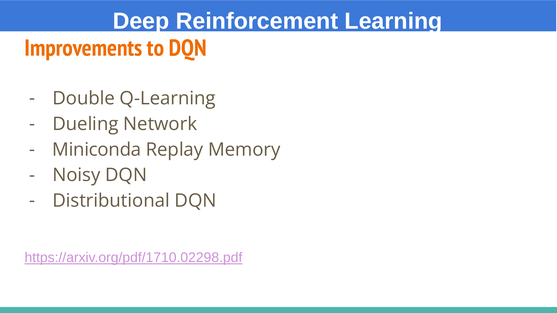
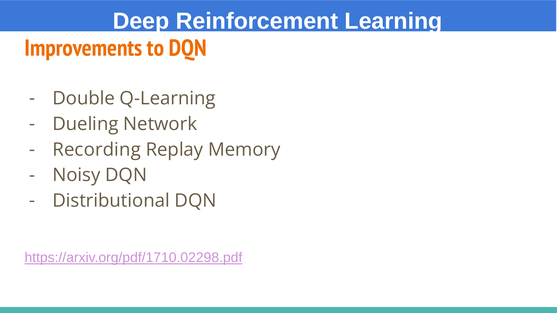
Miniconda: Miniconda -> Recording
